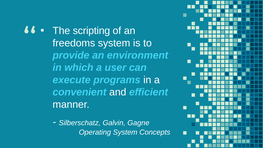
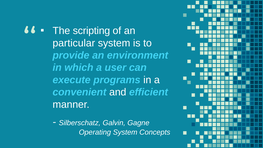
freedoms: freedoms -> particular
